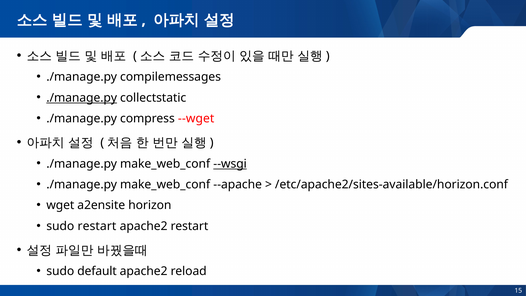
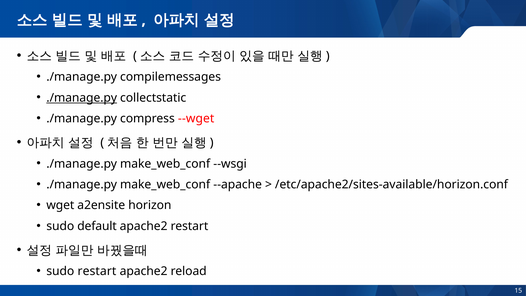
--wsgi underline: present -> none
sudo restart: restart -> default
sudo default: default -> restart
